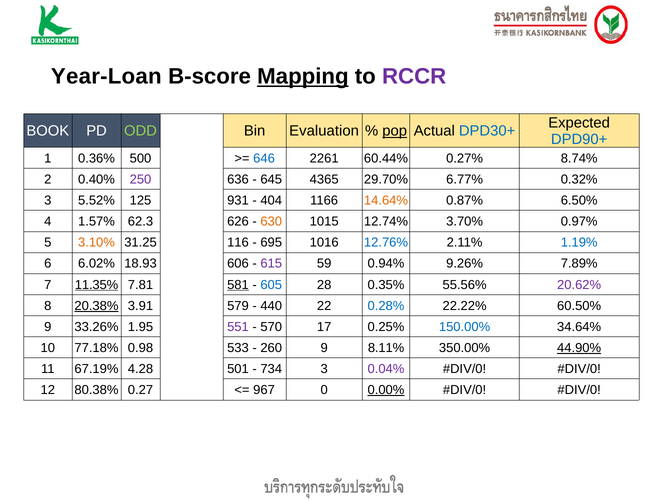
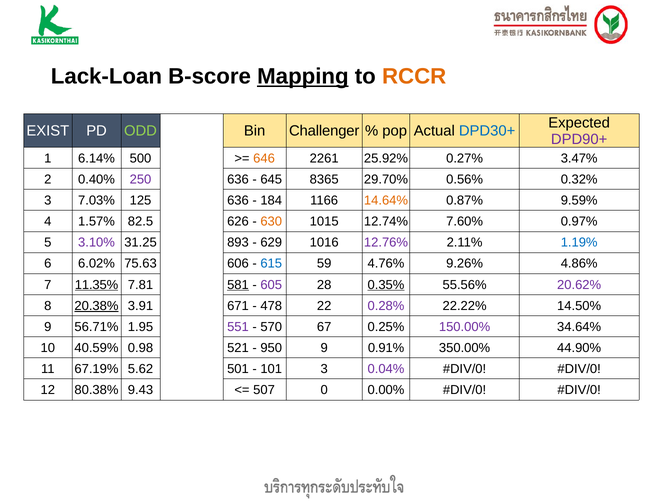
Year-Loan: Year-Loan -> Lack-Loan
RCCR colour: purple -> orange
BOOK: BOOK -> EXIST
Evaluation: Evaluation -> Challenger
pop underline: present -> none
DPD90+ colour: blue -> purple
0.36%: 0.36% -> 6.14%
646 colour: blue -> orange
60.44%: 60.44% -> 25.92%
8.74%: 8.74% -> 3.47%
4365: 4365 -> 8365
6.77%: 6.77% -> 0.56%
5.52%: 5.52% -> 7.03%
125 931: 931 -> 636
404: 404 -> 184
6.50%: 6.50% -> 9.59%
62.3: 62.3 -> 82.5
3.70%: 3.70% -> 7.60%
3.10% colour: orange -> purple
116: 116 -> 893
695: 695 -> 629
12.76% colour: blue -> purple
18.93: 18.93 -> 75.63
615 colour: purple -> blue
0.94%: 0.94% -> 4.76%
7.89%: 7.89% -> 4.86%
605 colour: blue -> purple
0.35% underline: none -> present
579: 579 -> 671
440: 440 -> 478
0.28% colour: blue -> purple
60.50%: 60.50% -> 14.50%
33.26%: 33.26% -> 56.71%
17: 17 -> 67
150.00% colour: blue -> purple
77.18%: 77.18% -> 40.59%
533: 533 -> 521
260: 260 -> 950
8.11%: 8.11% -> 0.91%
44.90% underline: present -> none
4.28: 4.28 -> 5.62
734: 734 -> 101
0.27: 0.27 -> 9.43
967: 967 -> 507
0.00% underline: present -> none
